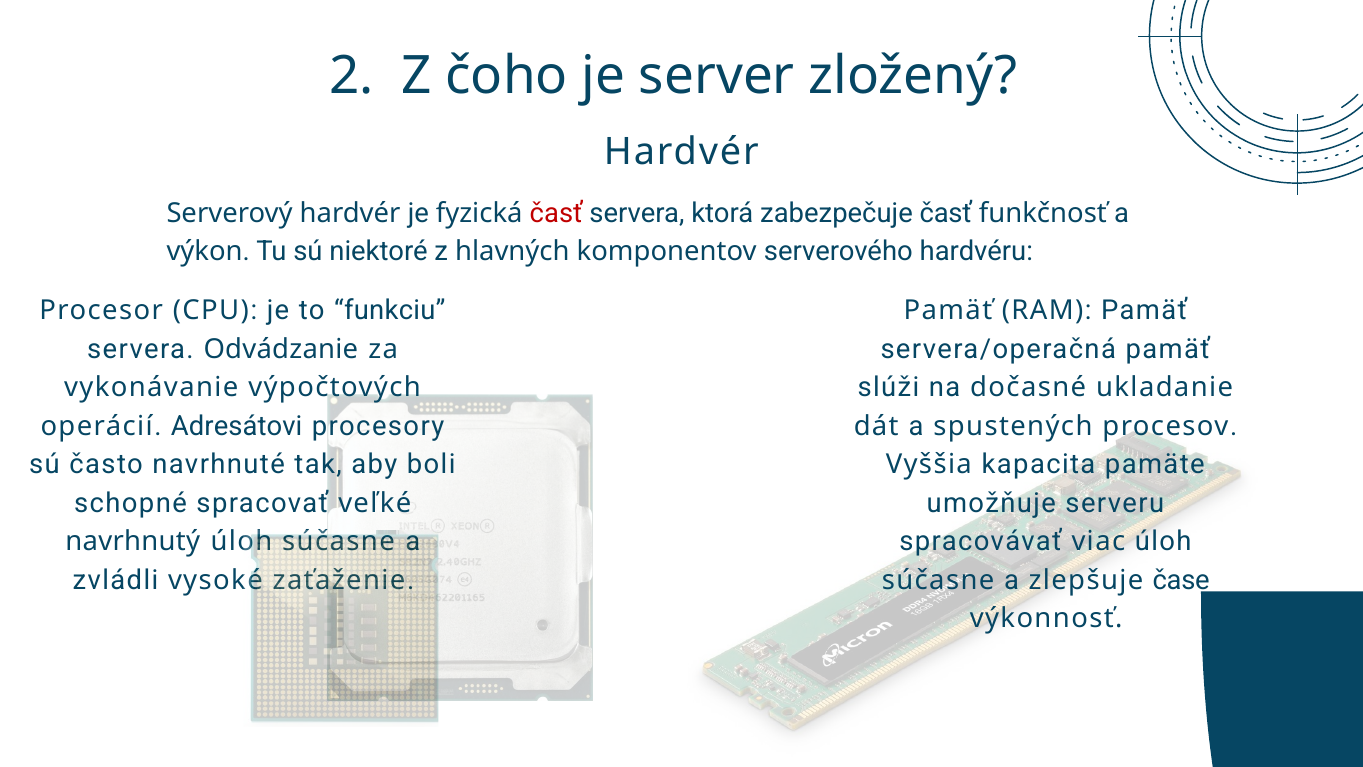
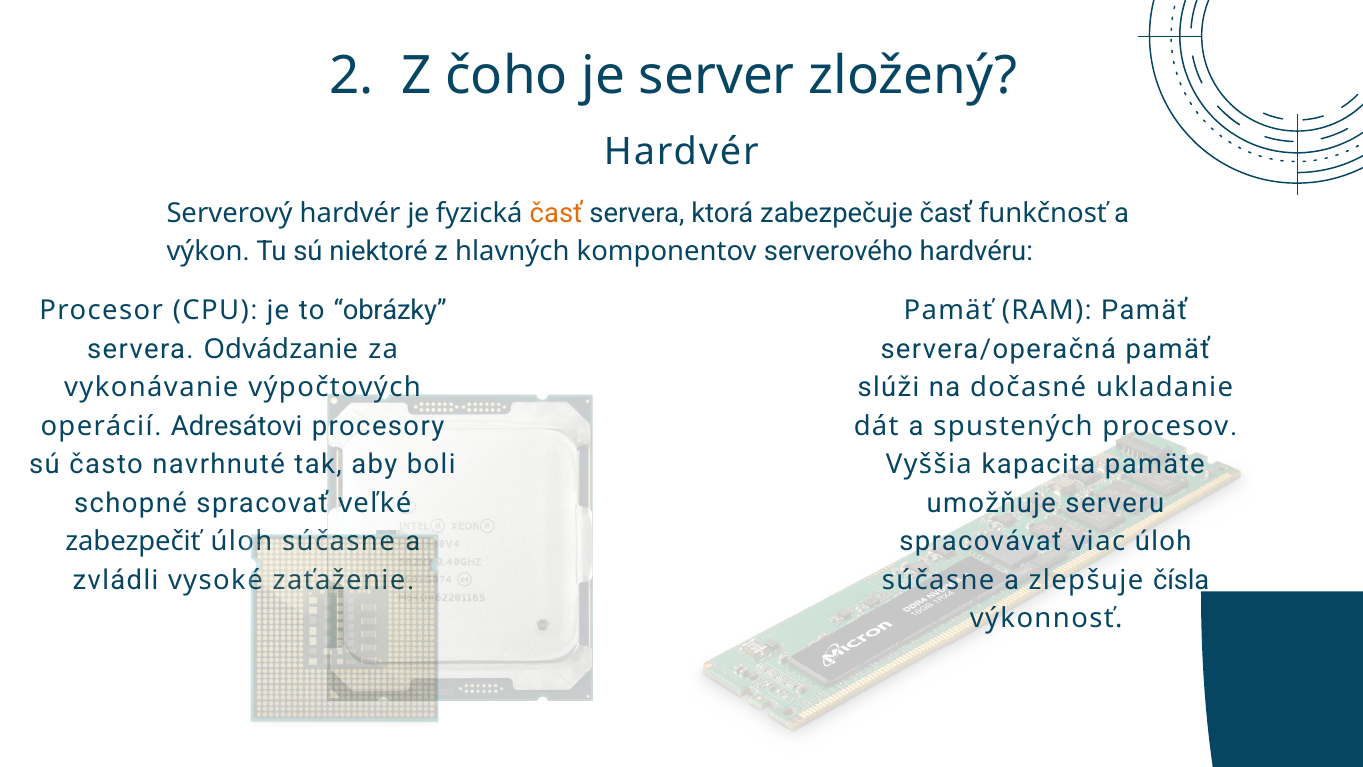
časť at (556, 213) colour: red -> orange
funkciu: funkciu -> obrázky
navrhnutý: navrhnutý -> zabezpečiť
čase: čase -> čísla
